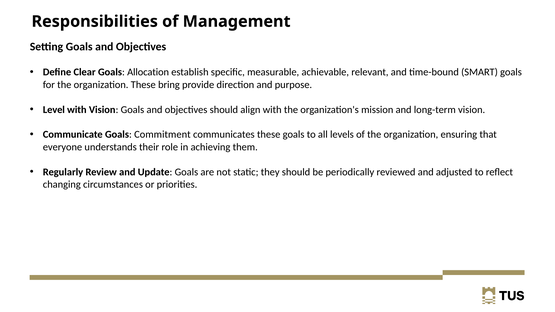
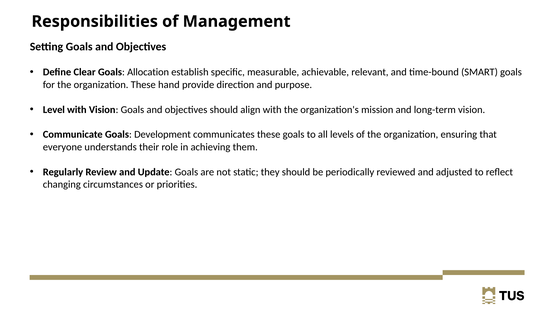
bring: bring -> hand
Commitment: Commitment -> Development
